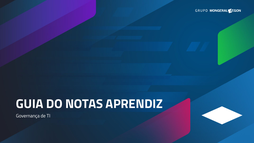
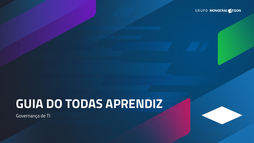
NOTAS: NOTAS -> TODAS
